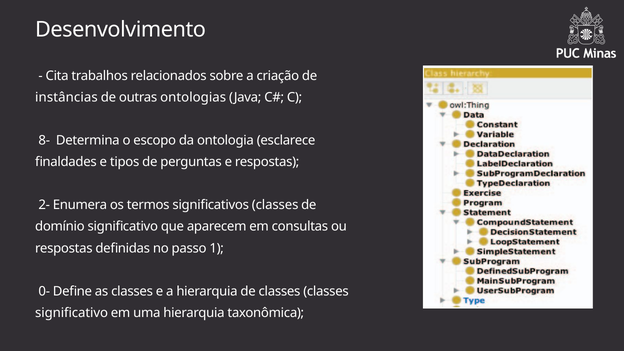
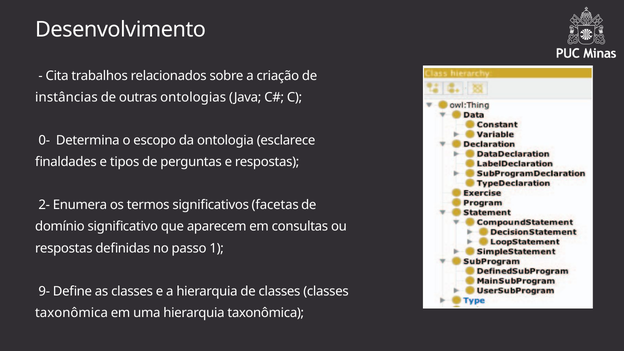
8-: 8- -> 0-
significativos classes: classes -> facetas
0-: 0- -> 9-
significativo at (72, 313): significativo -> taxonômica
